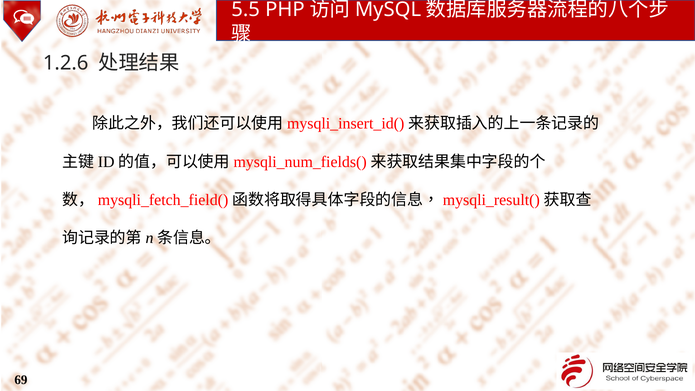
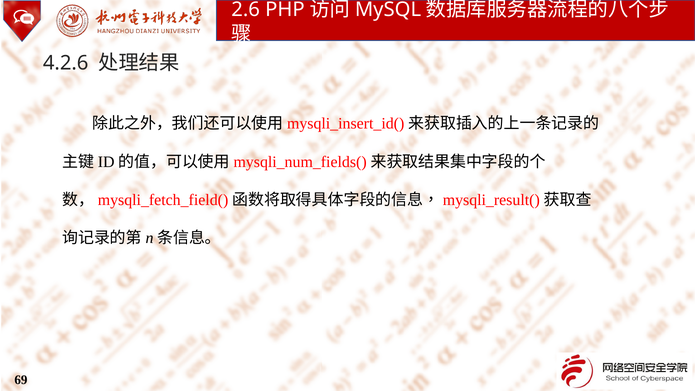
5.5: 5.5 -> 2.6
1.2.6: 1.2.6 -> 4.2.6
